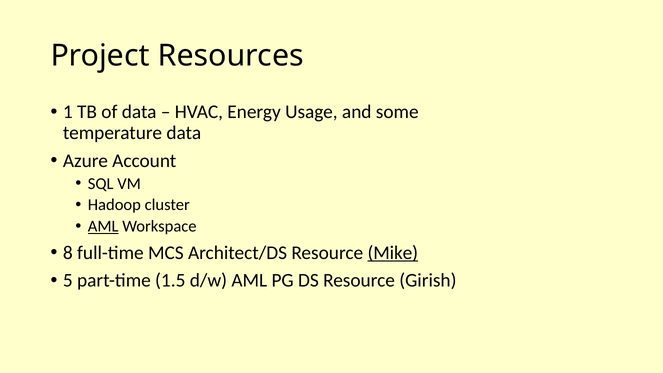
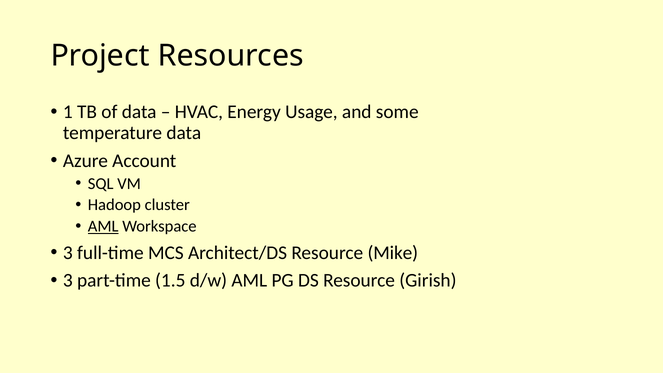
8 at (68, 253): 8 -> 3
Mike underline: present -> none
5 at (68, 280): 5 -> 3
